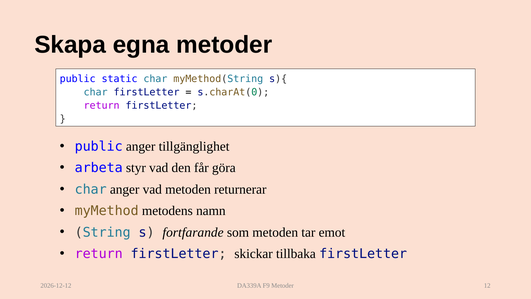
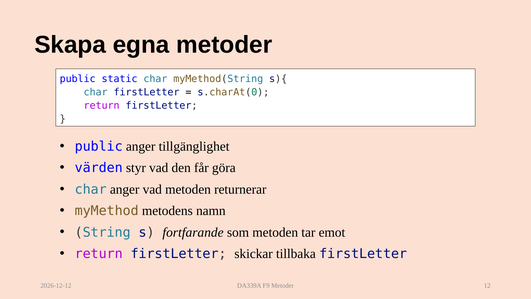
arbeta: arbeta -> värden
